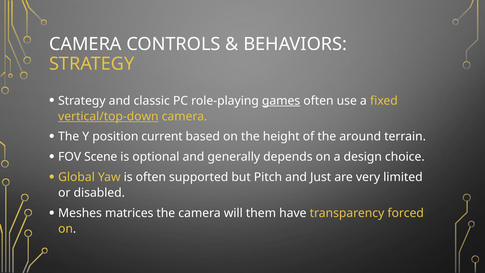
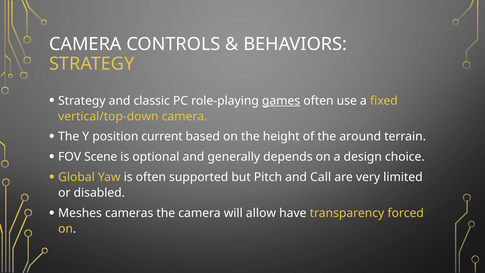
vertical/top-down underline: present -> none
Just: Just -> Call
matrices: matrices -> cameras
them: them -> allow
